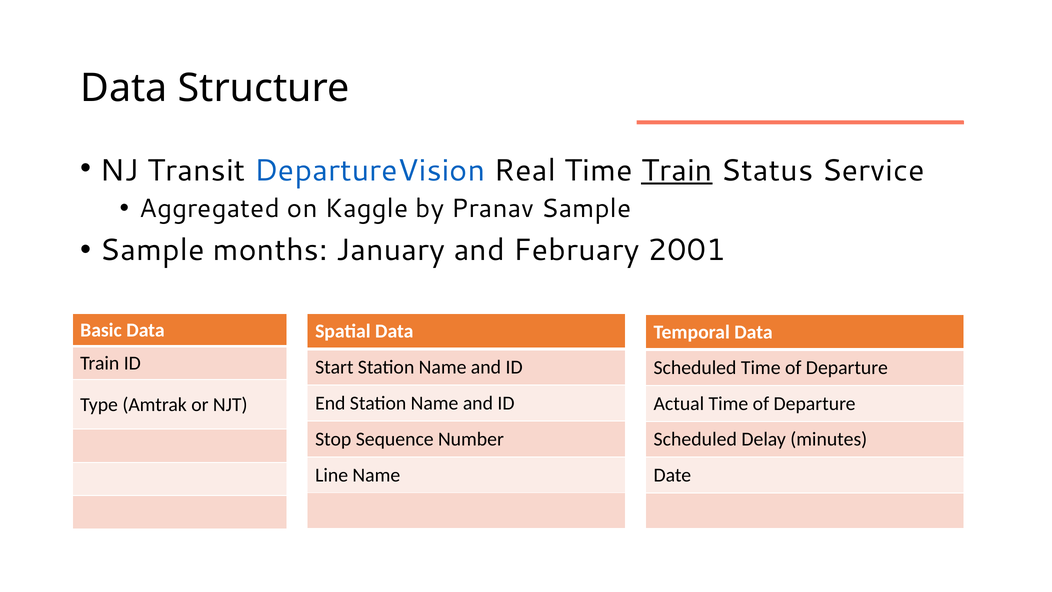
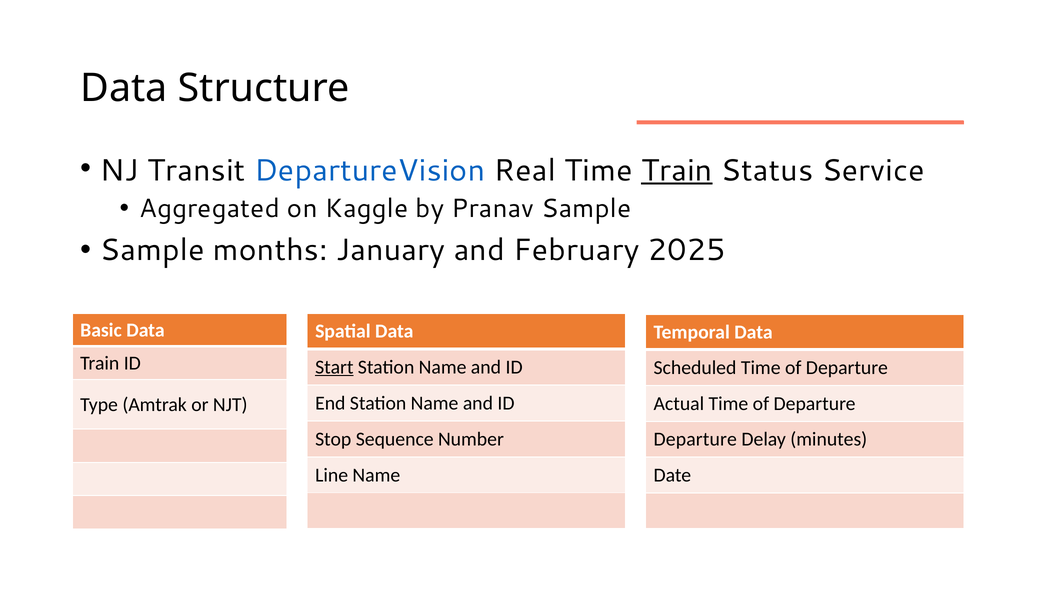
2001: 2001 -> 2025
Start underline: none -> present
Scheduled at (695, 439): Scheduled -> Departure
